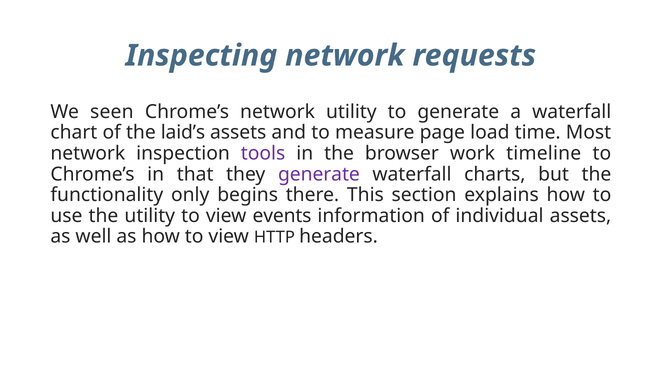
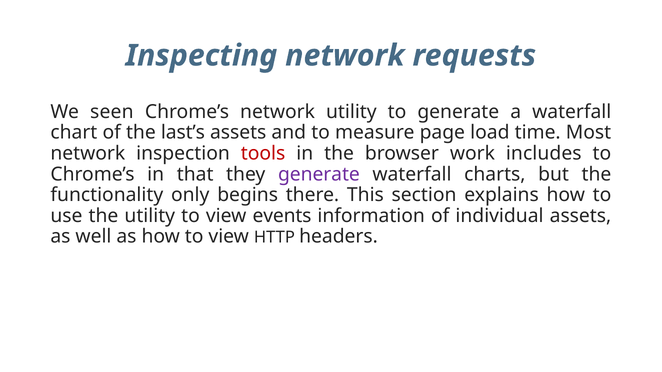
laid’s: laid’s -> last’s
tools colour: purple -> red
timeline: timeline -> includes
